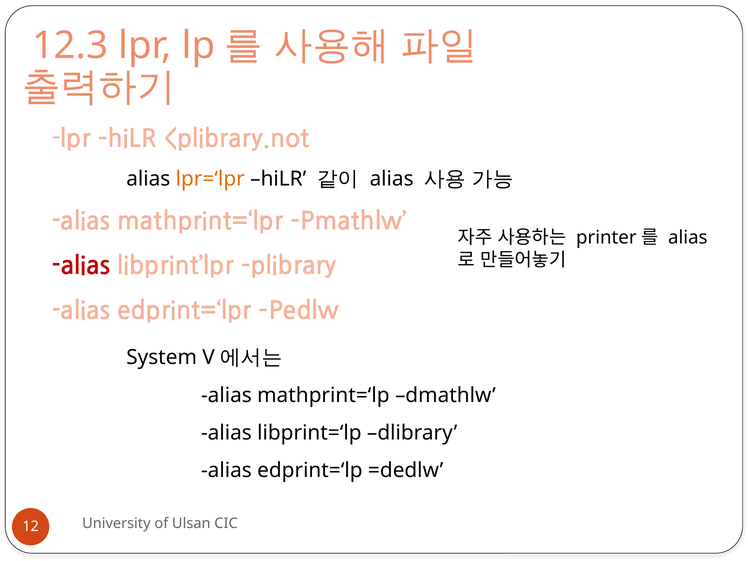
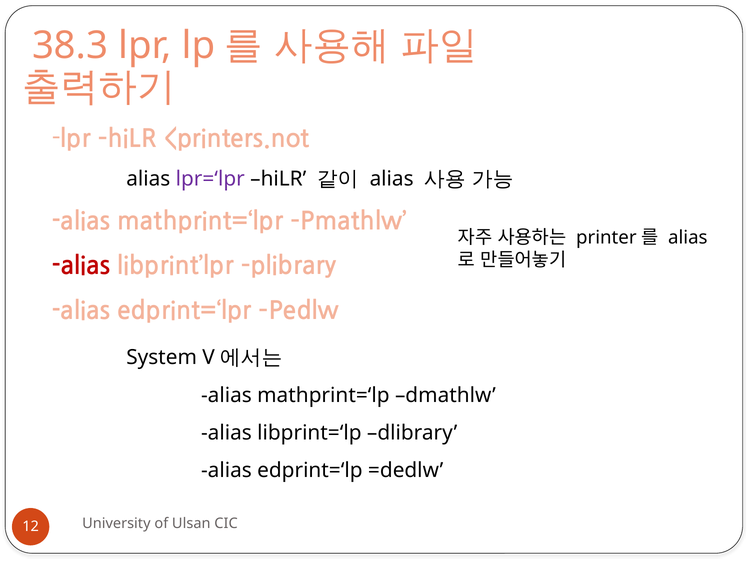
12.3: 12.3 -> 38.3
<plibrary.not: <plibrary.not -> <printers.not
lpr=‘lpr colour: orange -> purple
